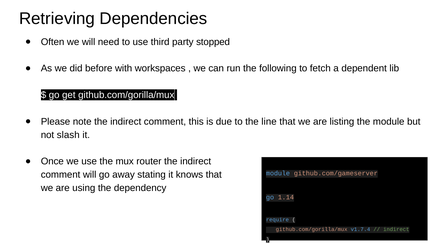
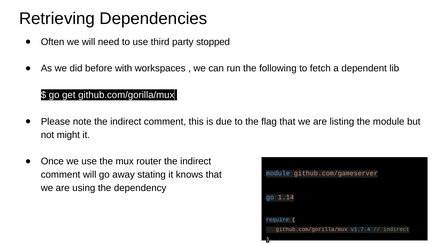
line: line -> flag
slash: slash -> might
